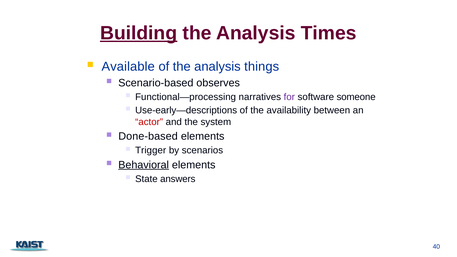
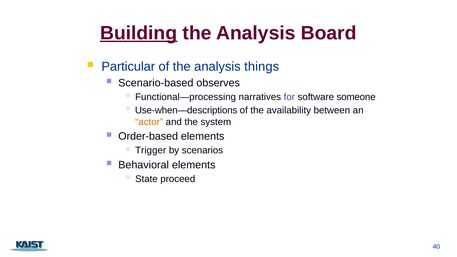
Times: Times -> Board
Available: Available -> Particular
Use-early—descriptions: Use-early—descriptions -> Use-when—descriptions
actor colour: red -> orange
Done-based: Done-based -> Order-based
Behavioral underline: present -> none
answers: answers -> proceed
